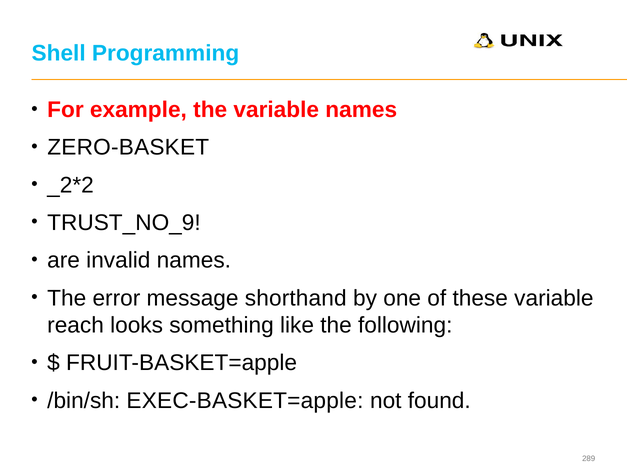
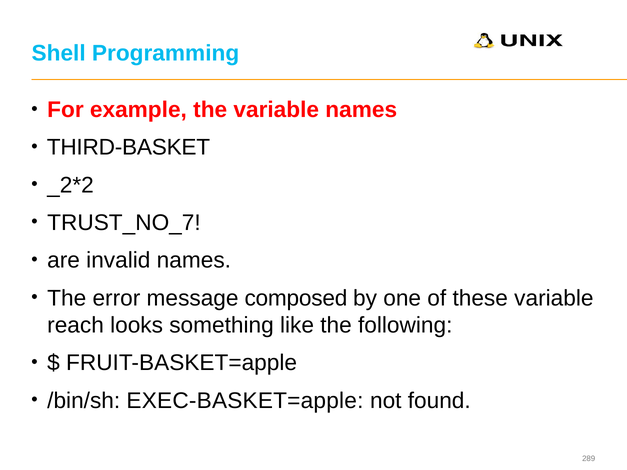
ZERO-BASKET: ZERO-BASKET -> THIRD-BASKET
TRUST_NO_9: TRUST_NO_9 -> TRUST_NO_7
shorthand: shorthand -> composed
